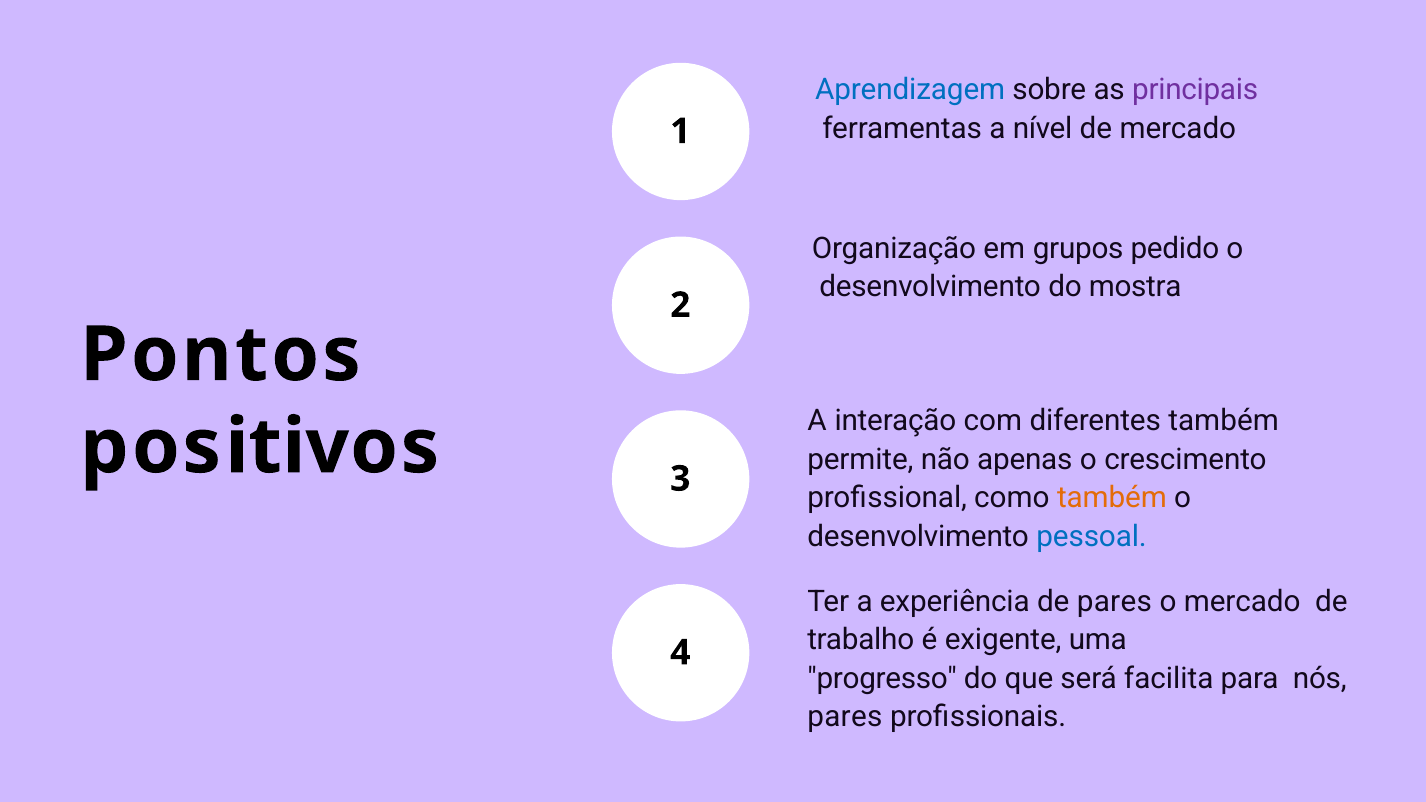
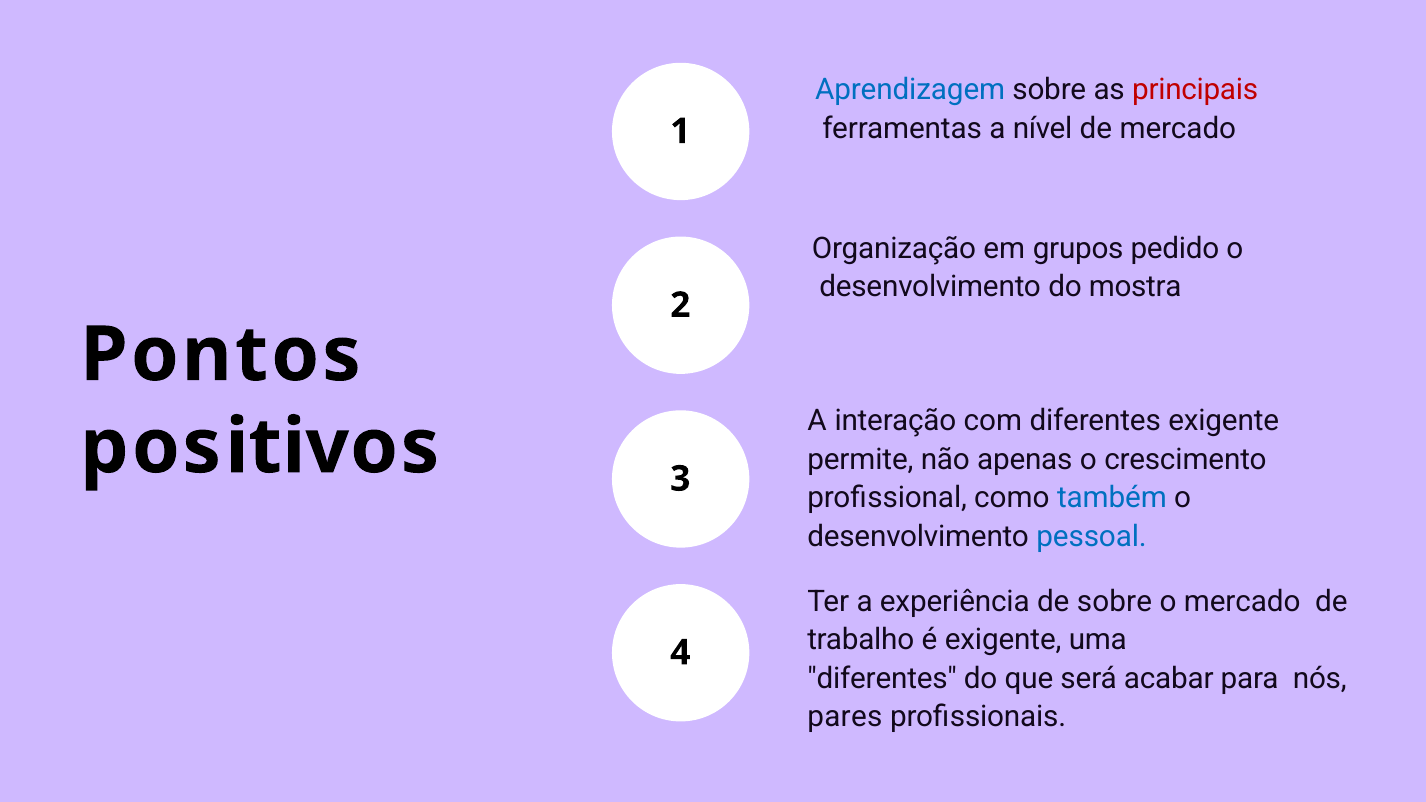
principais colour: purple -> red
diferentes também: também -> exigente
também at (1112, 498) colour: orange -> blue
de pares: pares -> sobre
progresso at (882, 679): progresso -> diferentes
facilita: facilita -> acabar
